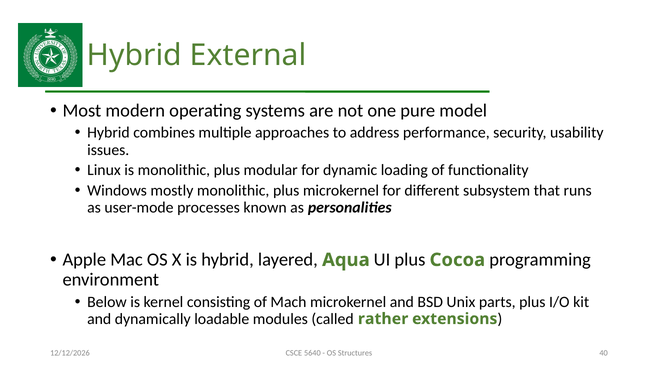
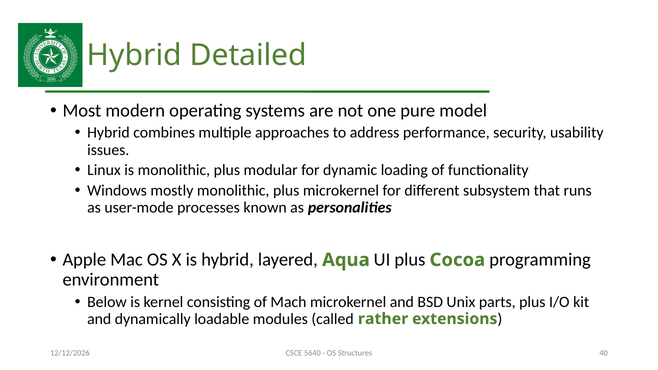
External: External -> Detailed
